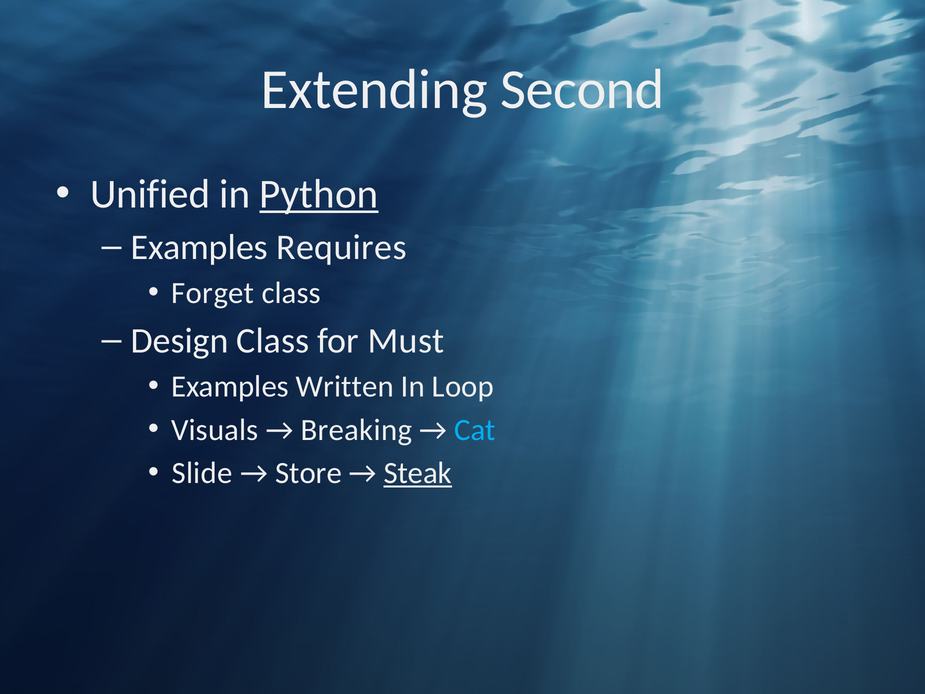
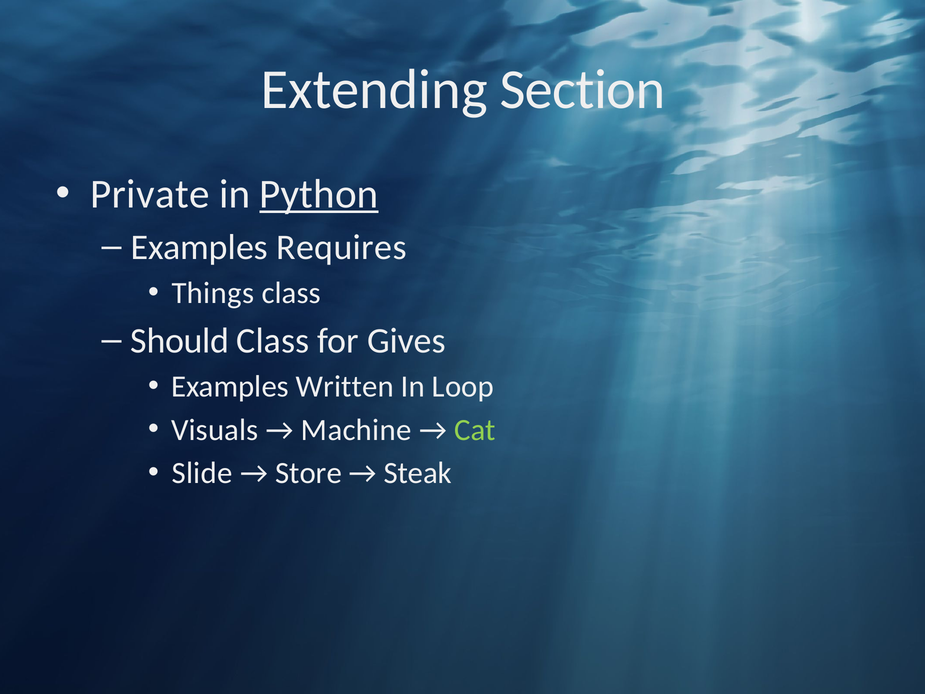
Second: Second -> Section
Unified: Unified -> Private
Forget: Forget -> Things
Design: Design -> Should
Must: Must -> Gives
Breaking: Breaking -> Machine
Cat colour: light blue -> light green
Steak underline: present -> none
